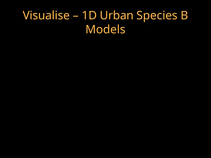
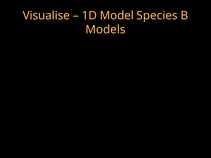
Urban: Urban -> Model
